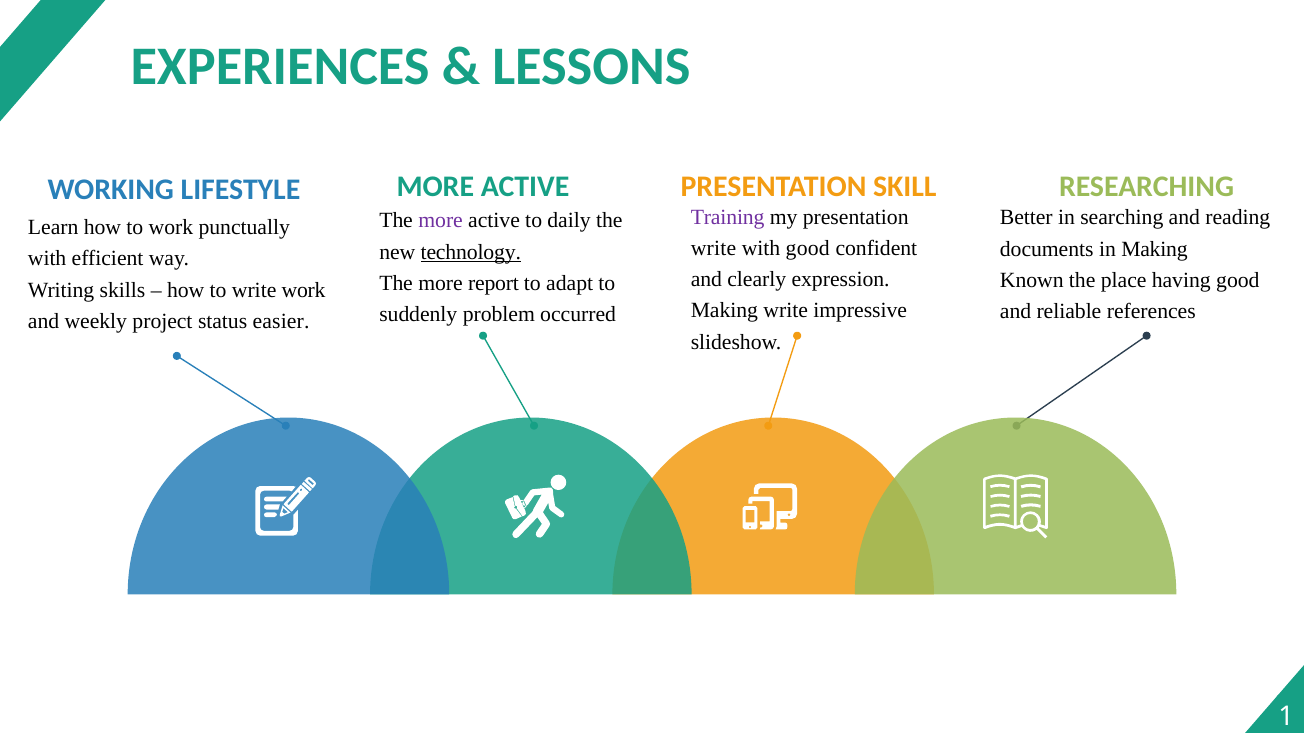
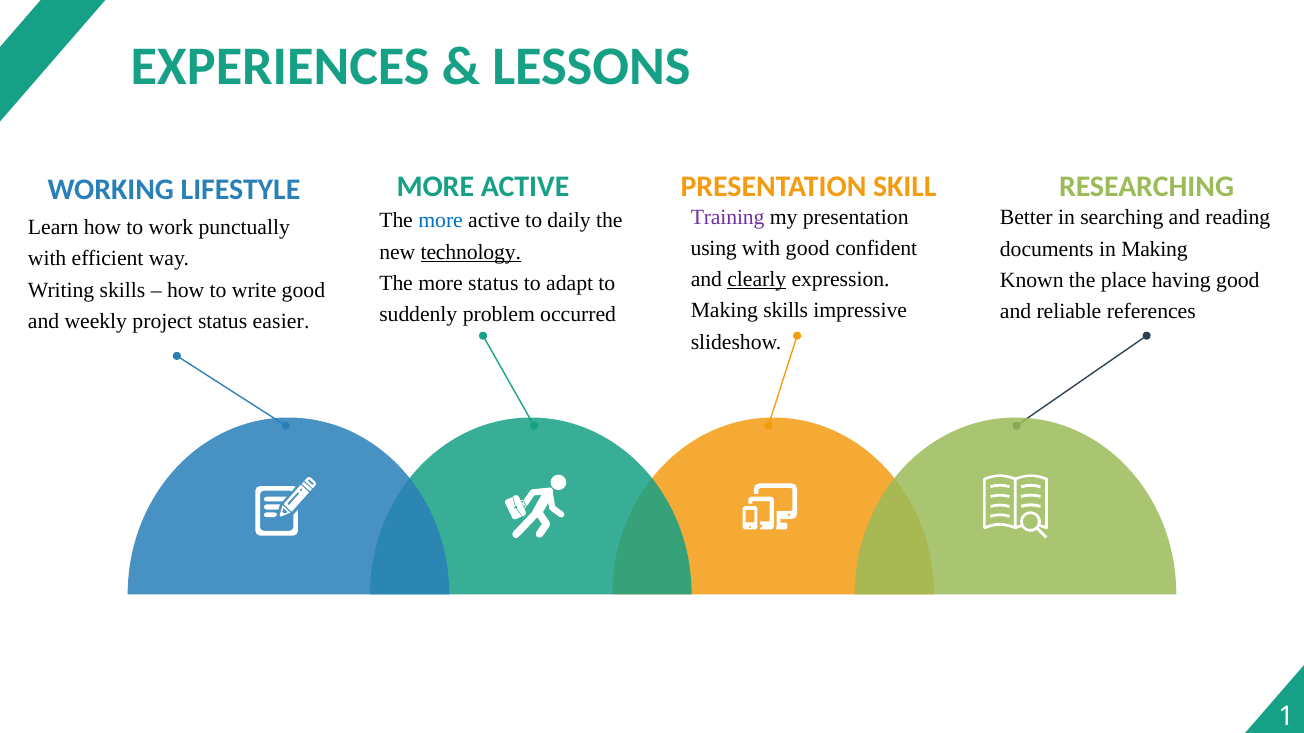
more at (441, 221) colour: purple -> blue
write at (713, 248): write -> using
clearly underline: none -> present
more report: report -> status
write work: work -> good
Making write: write -> skills
